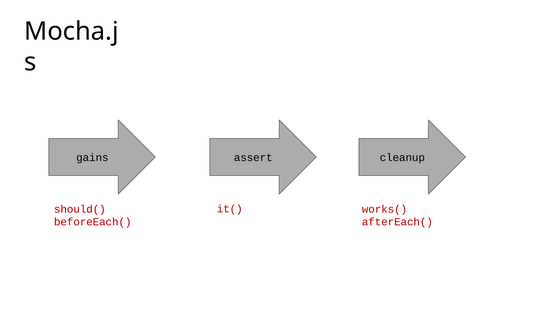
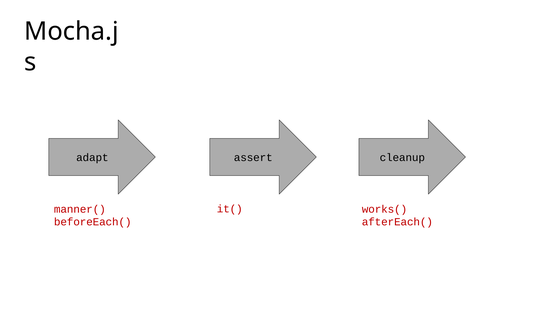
gains: gains -> adapt
should(: should( -> manner(
